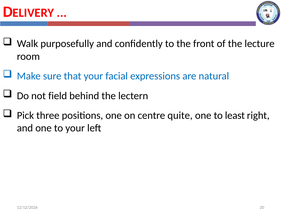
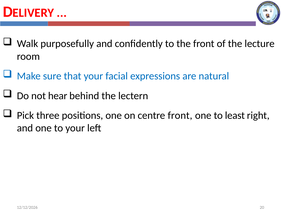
field: field -> hear
centre quite: quite -> front
